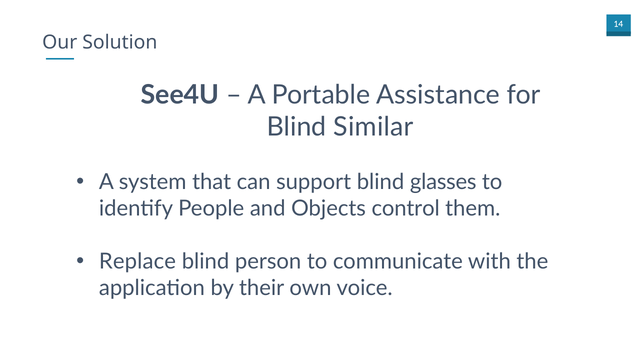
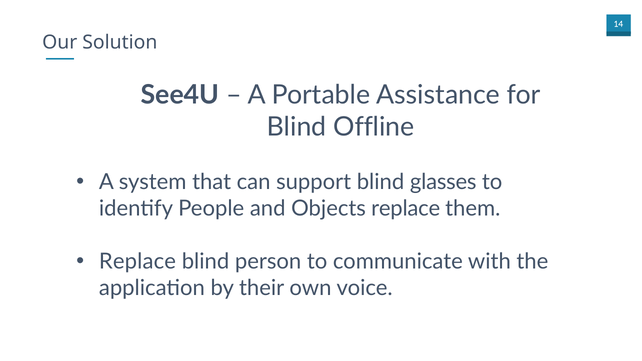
Similar: Similar -> Offline
Objects control: control -> replace
